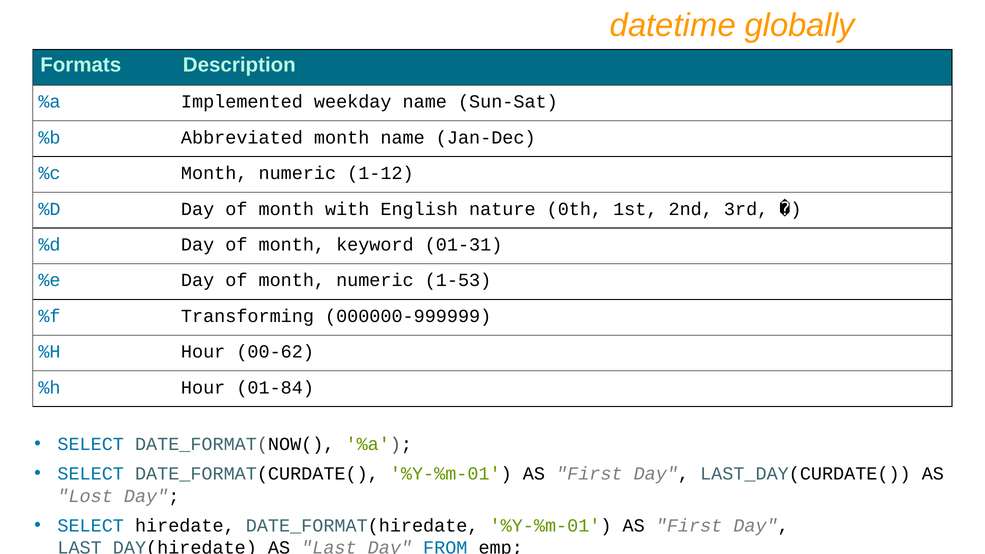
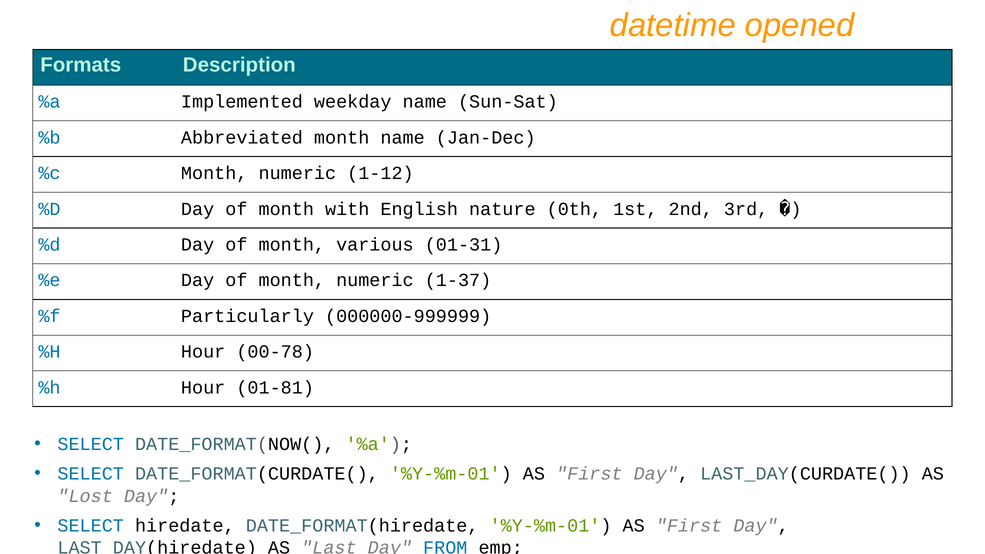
globally: globally -> opened
keyword: keyword -> various
1-53: 1-53 -> 1-37
Transforming: Transforming -> Particularly
00-62: 00-62 -> 00-78
01-84: 01-84 -> 01-81
